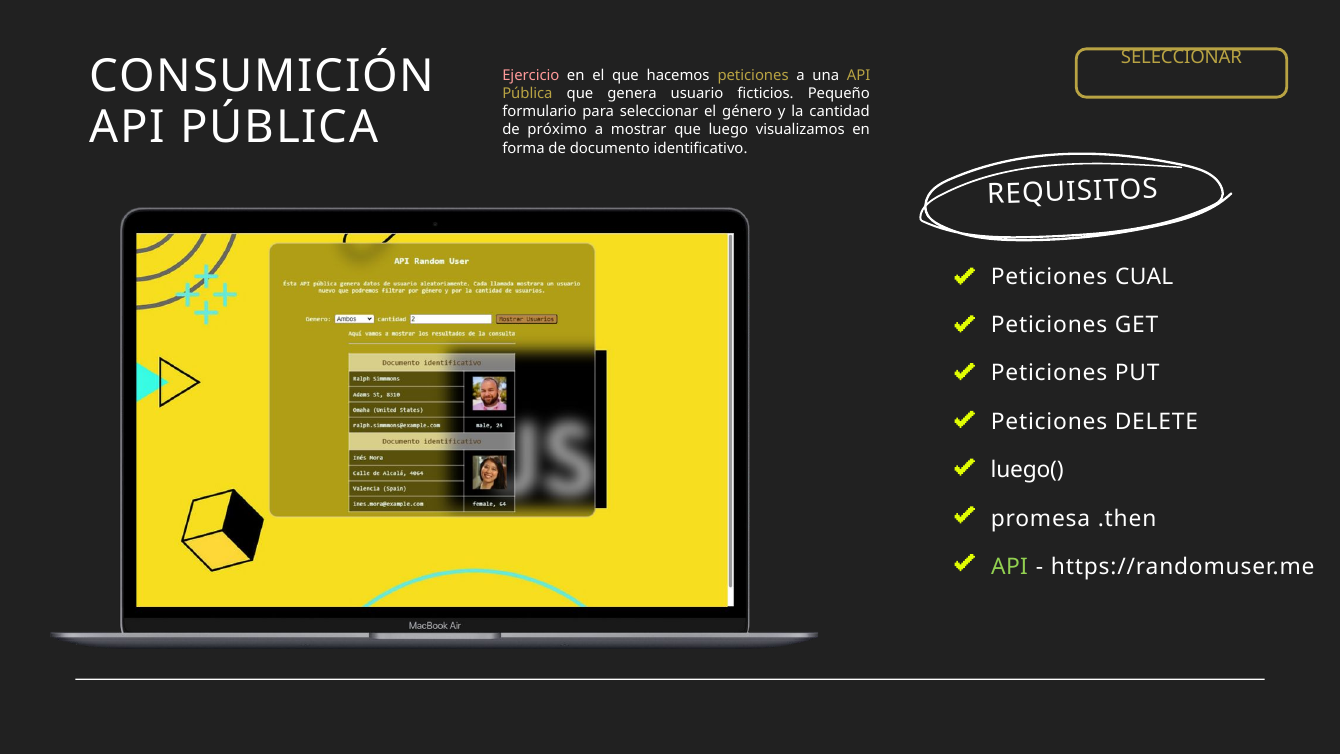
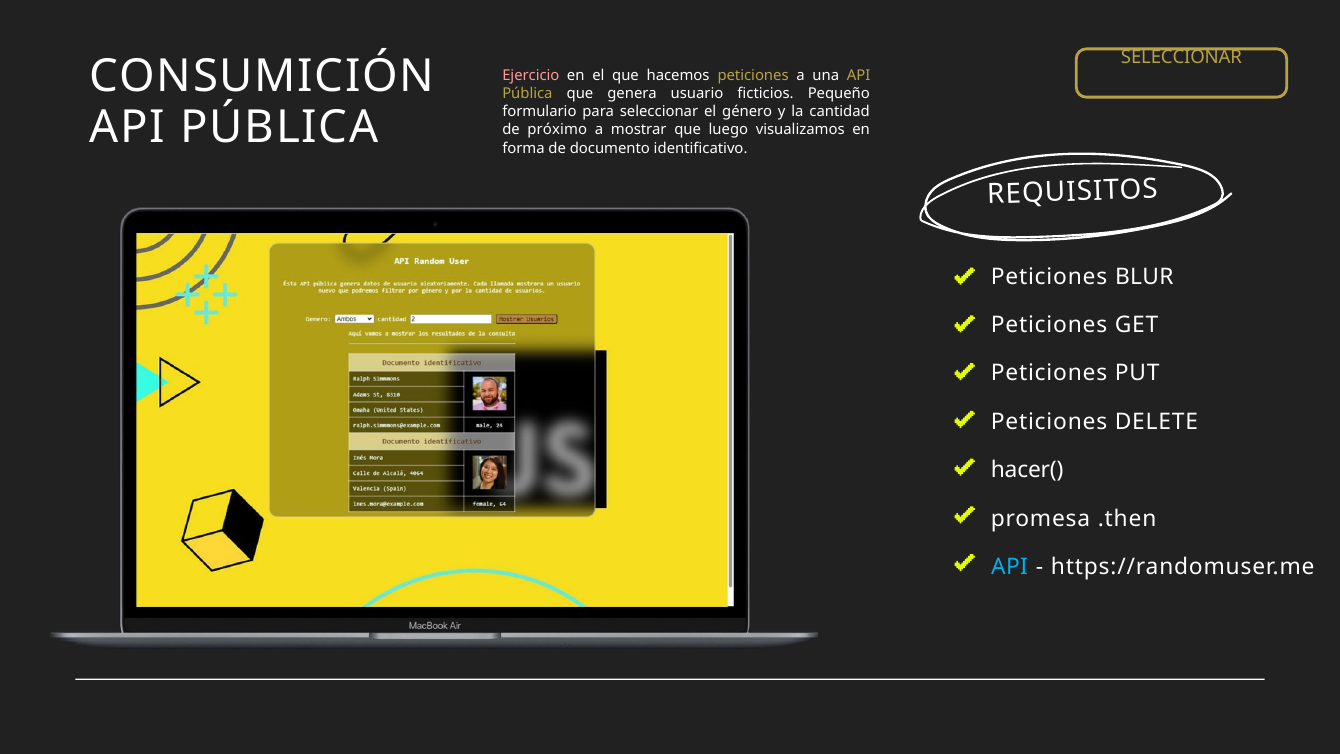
CUAL: CUAL -> BLUR
luego(: luego( -> hacer(
API at (1009, 567) colour: light green -> light blue
